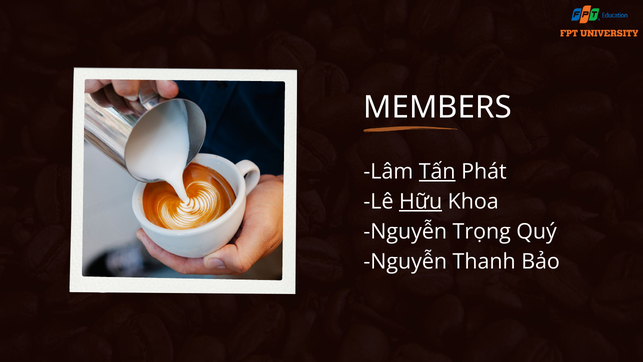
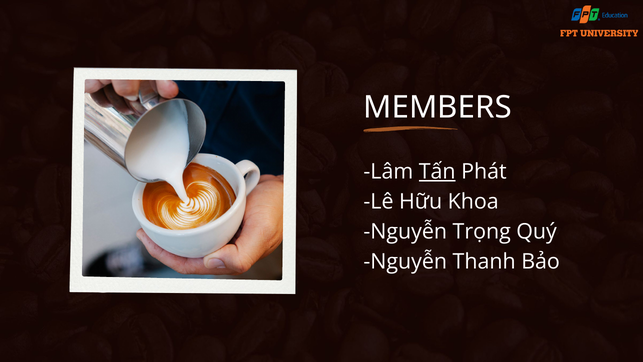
Hữu underline: present -> none
